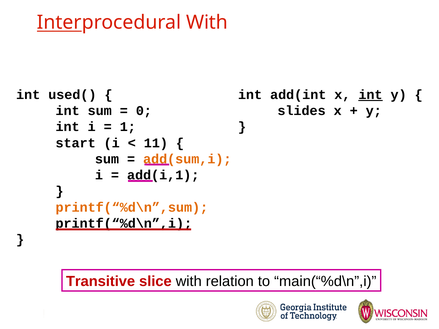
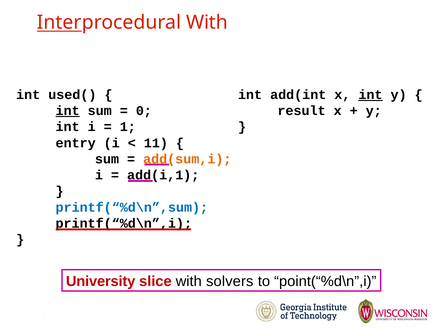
int at (68, 111) underline: none -> present
slides: slides -> result
start: start -> entry
printf(“%d\n”,sum colour: orange -> blue
Transitive: Transitive -> University
relation: relation -> solvers
main(“%d\n”,i: main(“%d\n”,i -> point(“%d\n”,i
